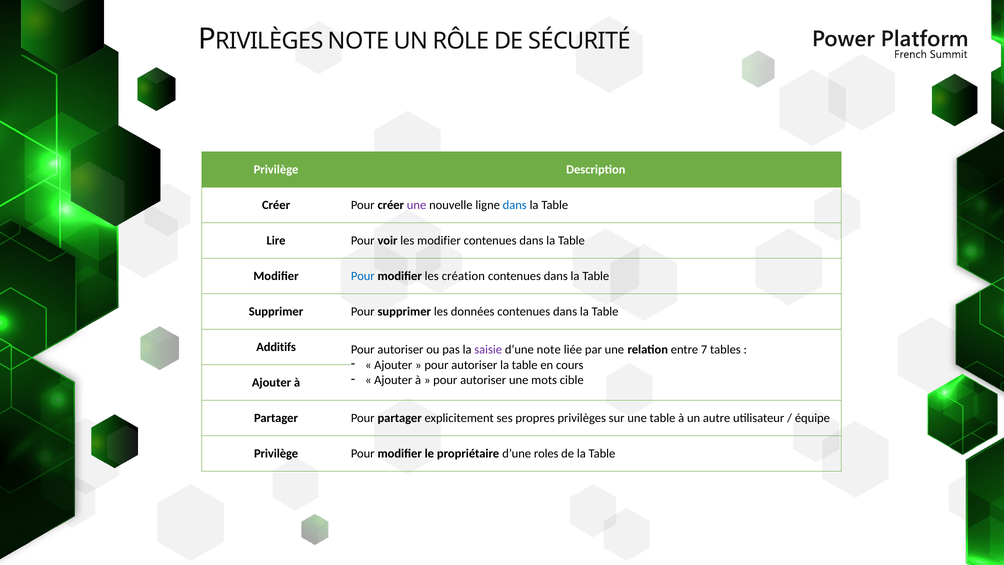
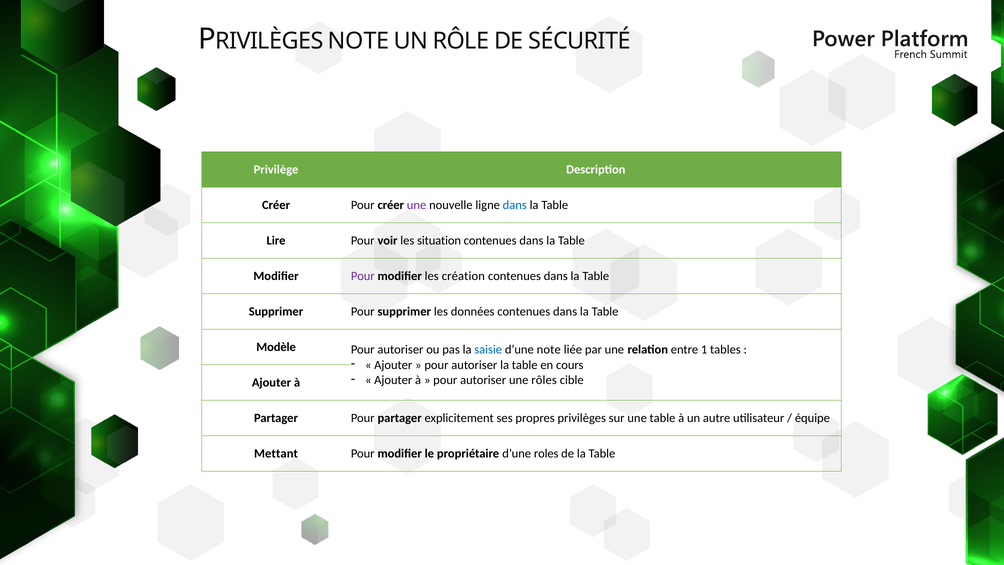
les modifier: modifier -> situation
Pour at (363, 276) colour: blue -> purple
Additifs: Additifs -> Modèle
saisie colour: purple -> blue
7: 7 -> 1
mots: mots -> rôles
Privilège at (276, 454): Privilège -> Mettant
